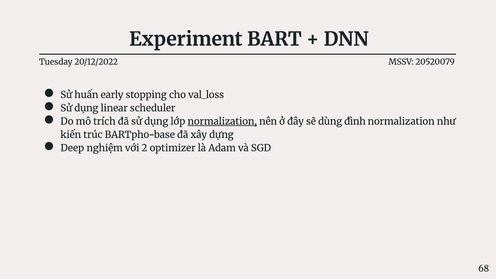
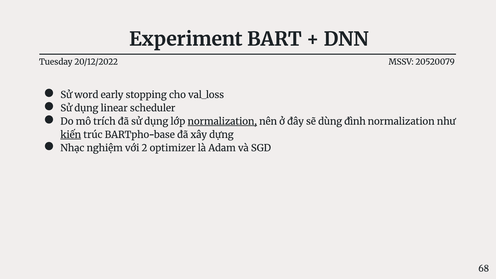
huấn: huấn -> word
kiến underline: none -> present
Deep: Deep -> Nhạc
